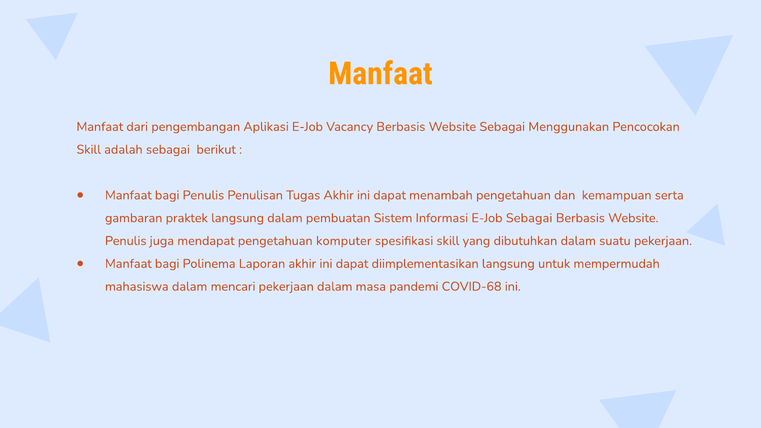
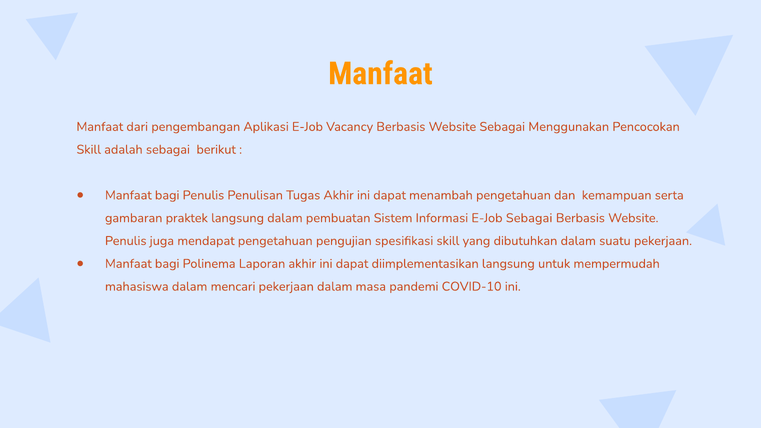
komputer: komputer -> pengujian
COVID-68: COVID-68 -> COVID-10
